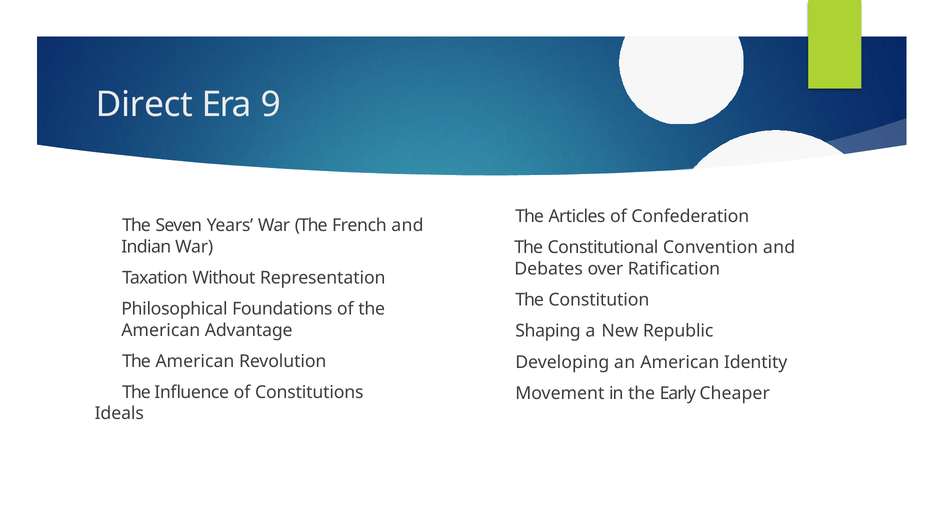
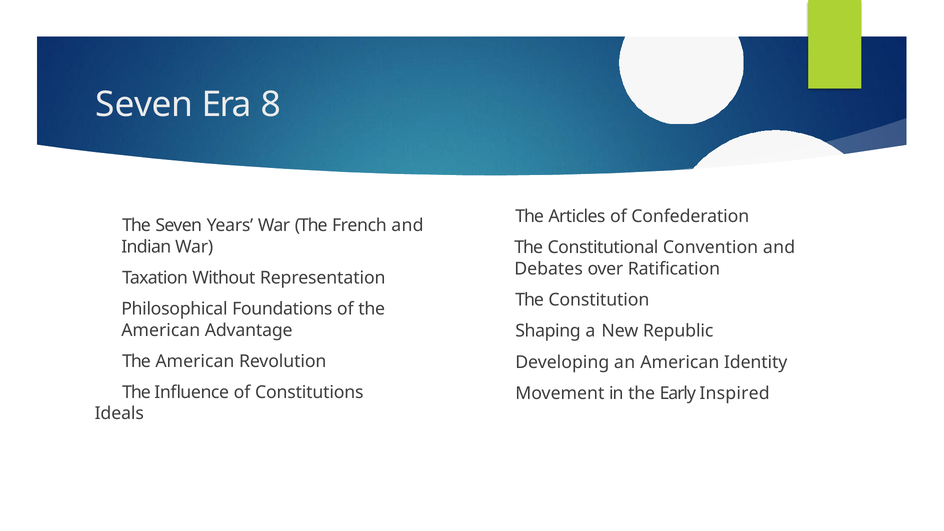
Direct at (144, 104): Direct -> Seven
9: 9 -> 8
Cheaper: Cheaper -> Inspired
